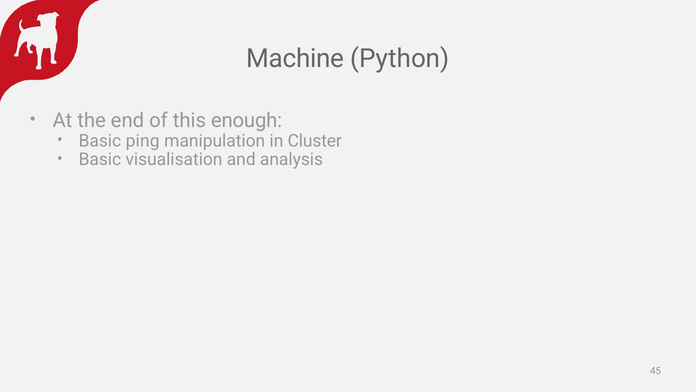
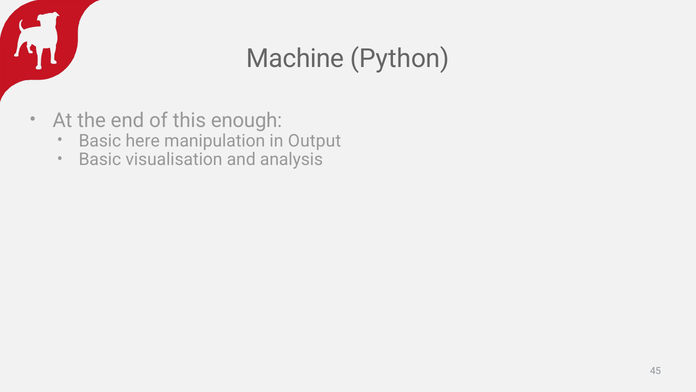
ping: ping -> here
Cluster: Cluster -> Output
